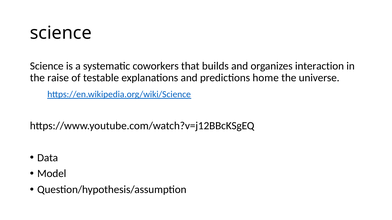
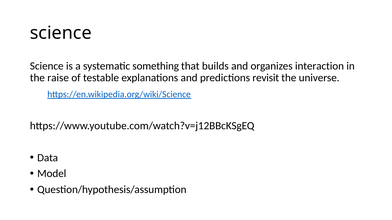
coworkers: coworkers -> something
home: home -> revisit
